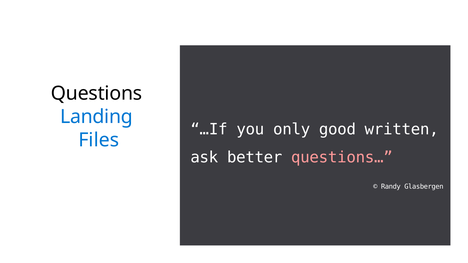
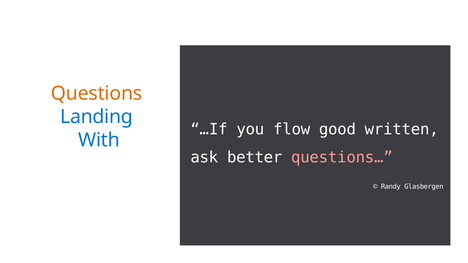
Questions colour: black -> orange
only: only -> flow
Files: Files -> With
